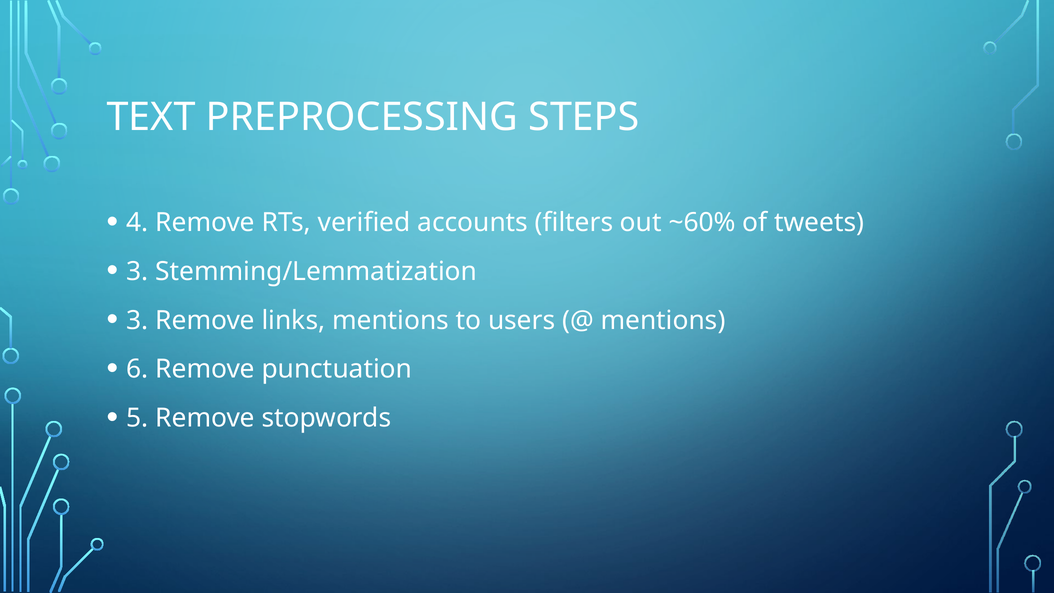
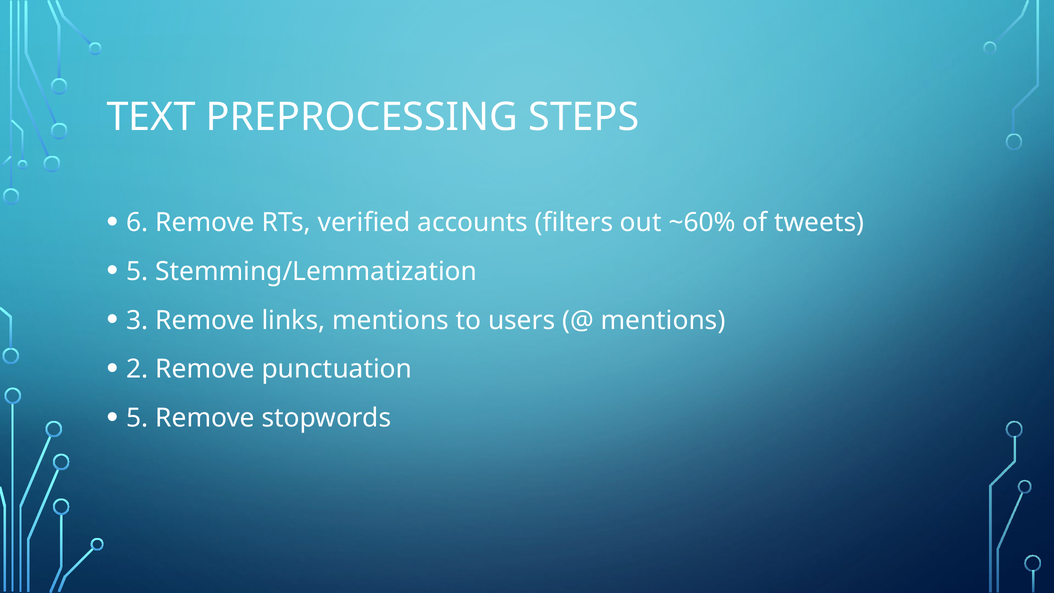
4: 4 -> 6
3 at (137, 271): 3 -> 5
6: 6 -> 2
